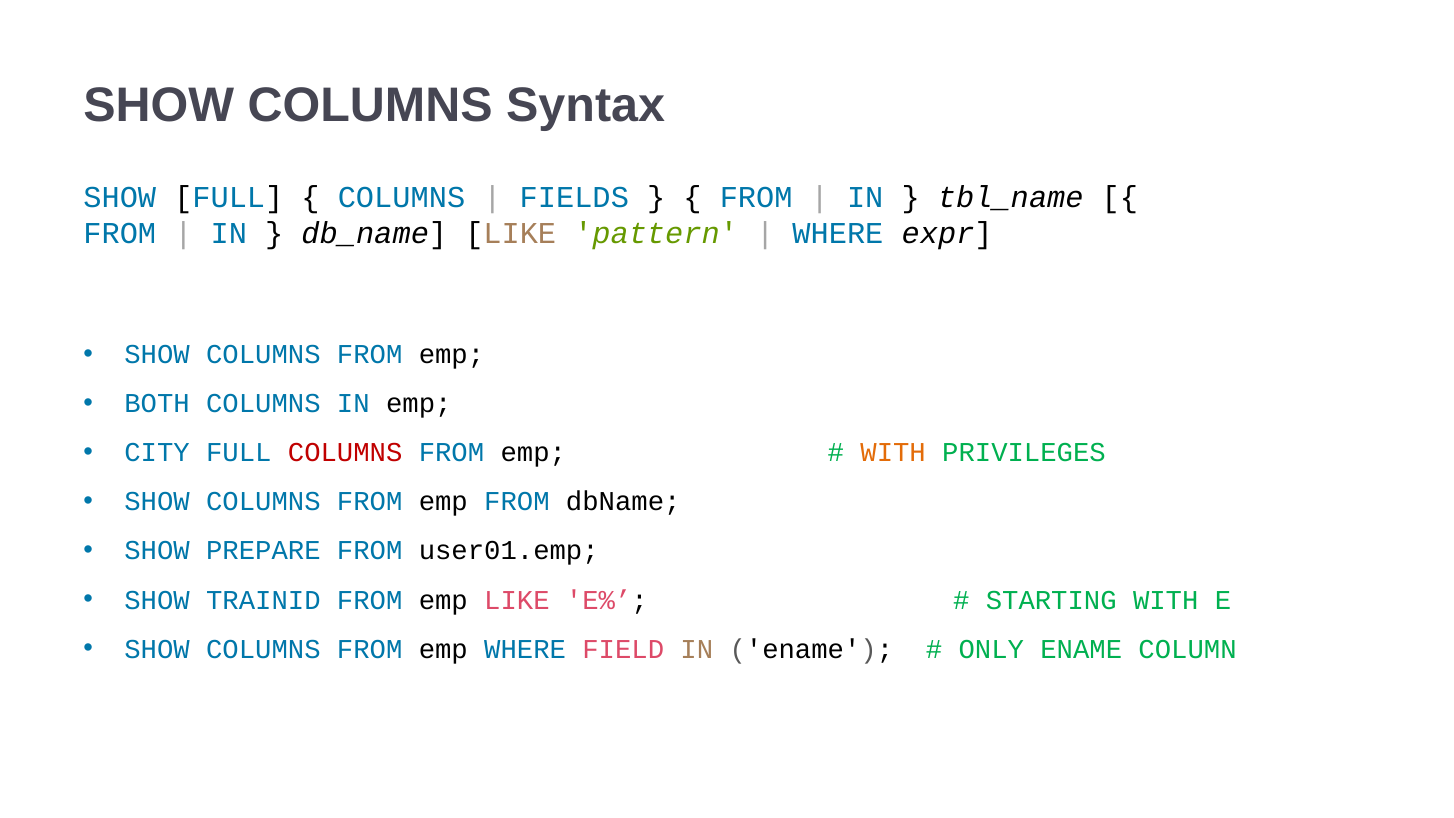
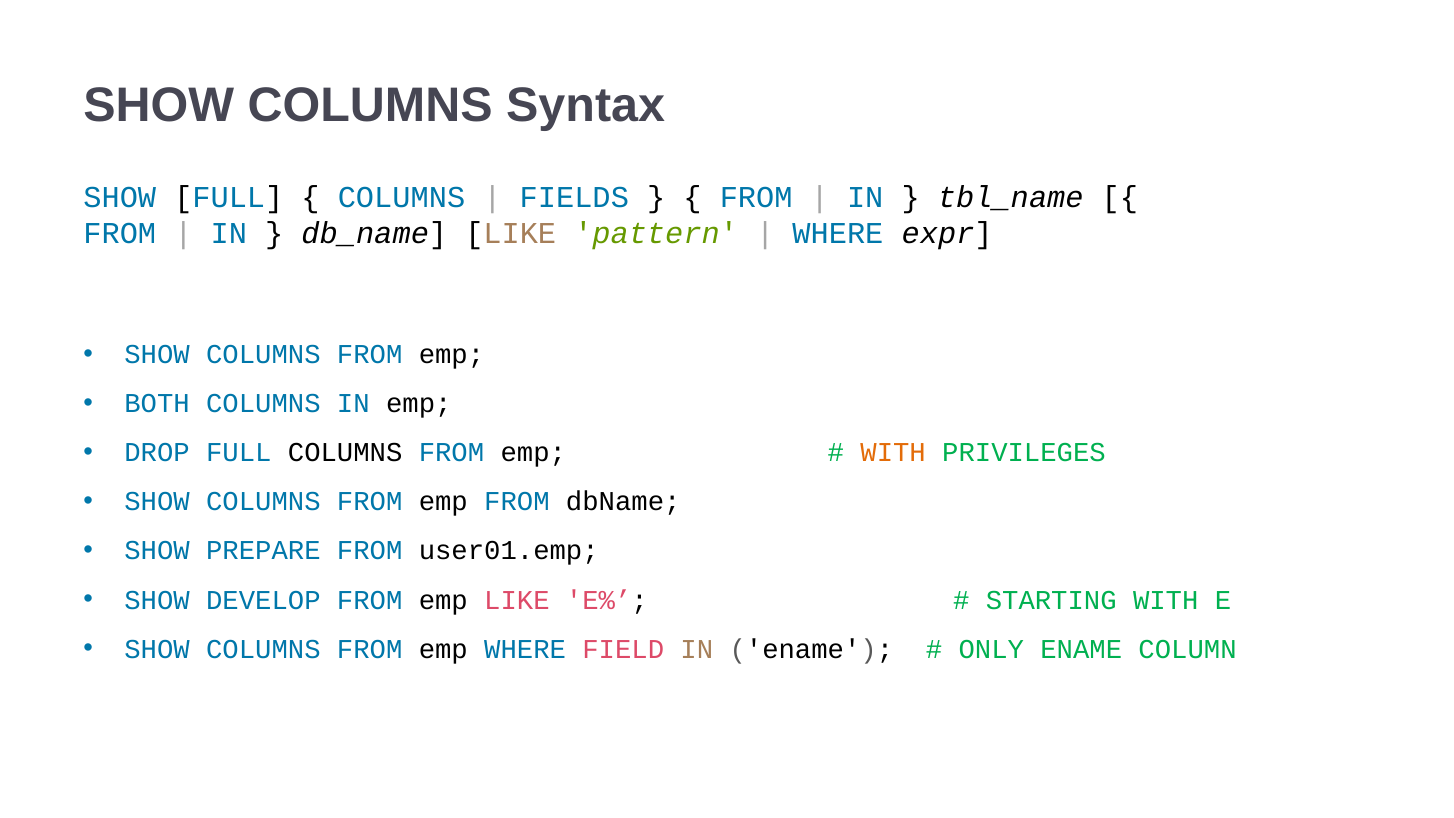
CITY: CITY -> DROP
COLUMNS at (345, 453) colour: red -> black
TRAINID: TRAINID -> DEVELOP
